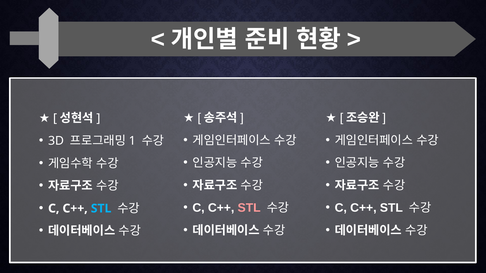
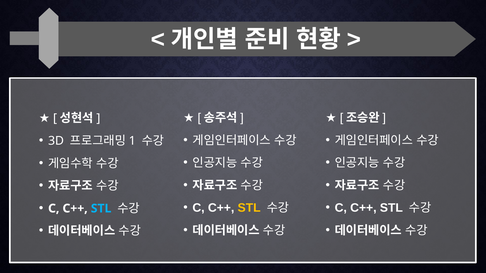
STL at (249, 208) colour: pink -> yellow
